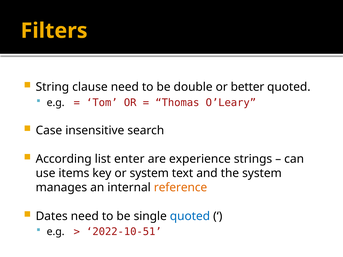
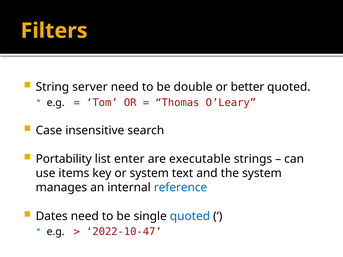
clause: clause -> server
According: According -> Portability
experience: experience -> executable
reference colour: orange -> blue
2022-10-51: 2022-10-51 -> 2022-10-47
